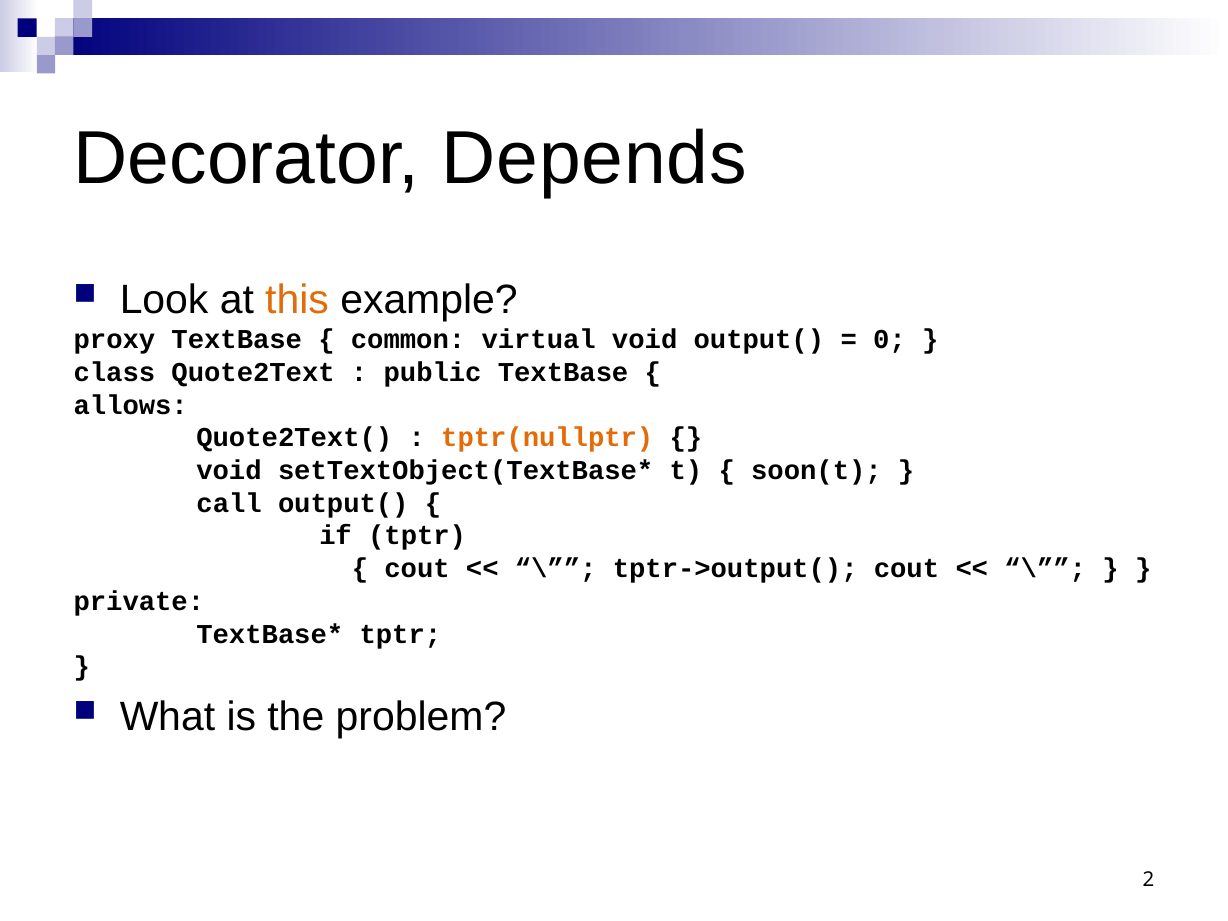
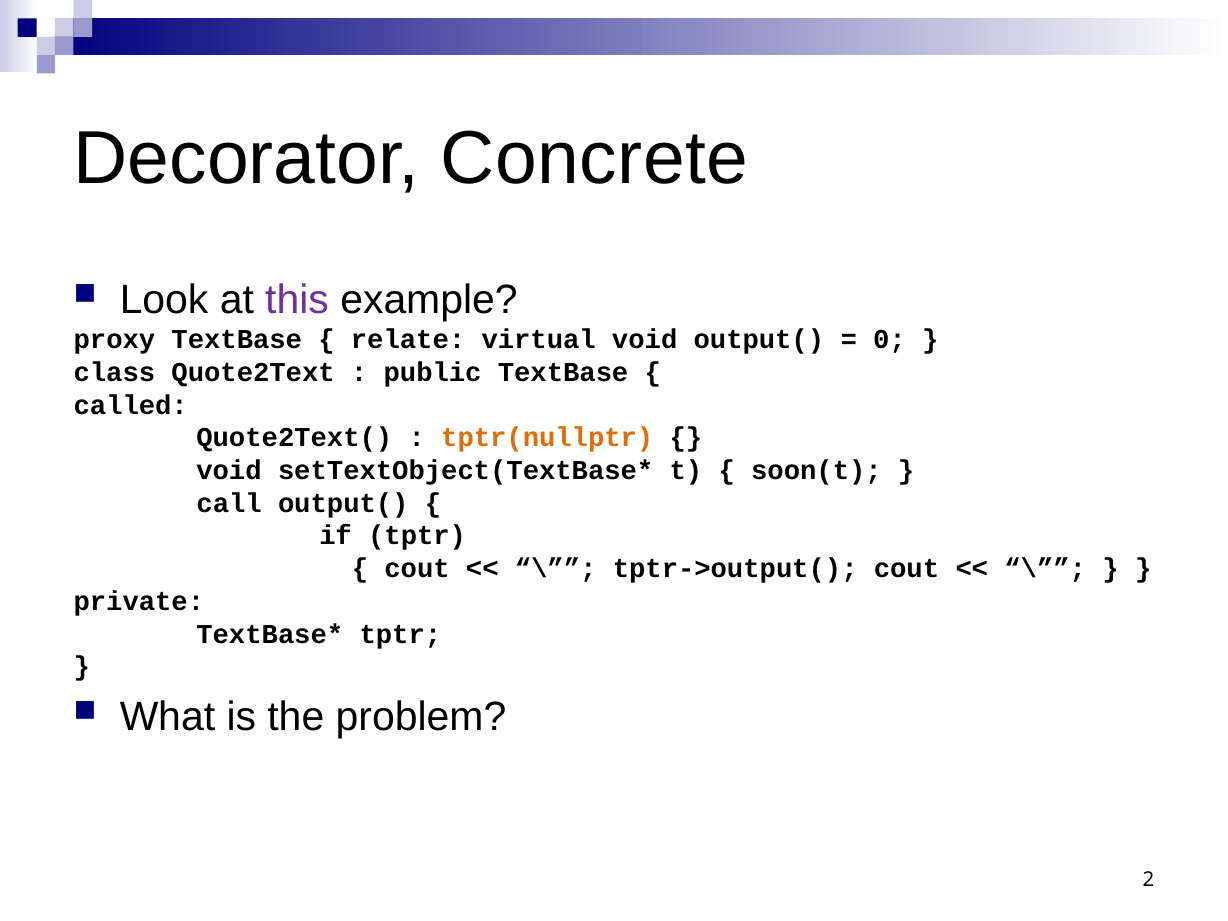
Depends: Depends -> Concrete
this colour: orange -> purple
common: common -> relate
allows: allows -> called
